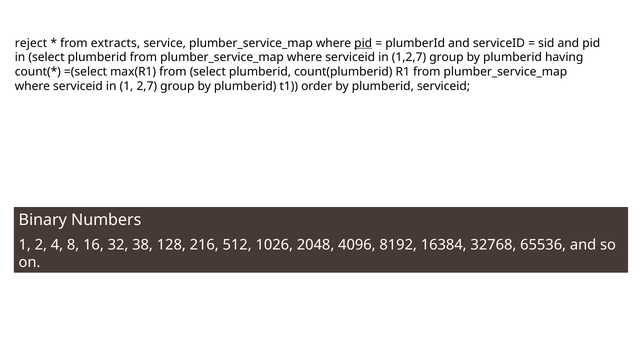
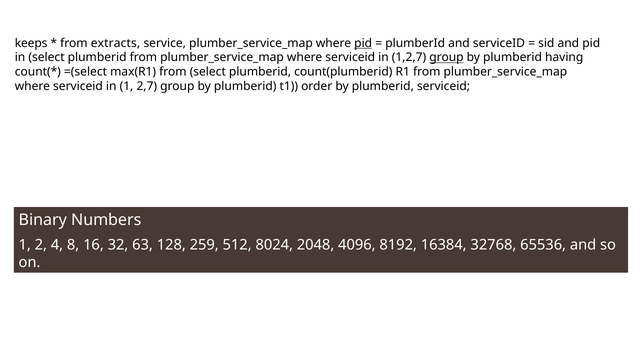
reject: reject -> keeps
group at (446, 58) underline: none -> present
38: 38 -> 63
216: 216 -> 259
1026: 1026 -> 8024
